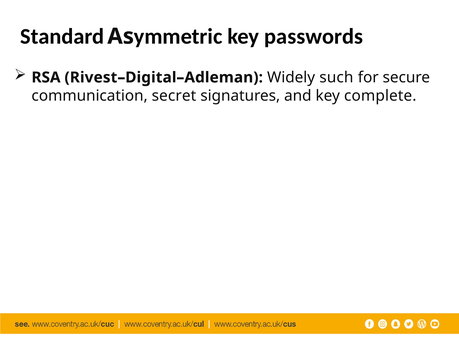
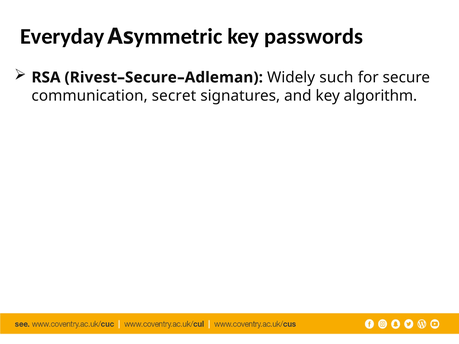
Standard: Standard -> Everyday
Rivest–Digital–Adleman: Rivest–Digital–Adleman -> Rivest–Secure–Adleman
complete: complete -> algorithm
